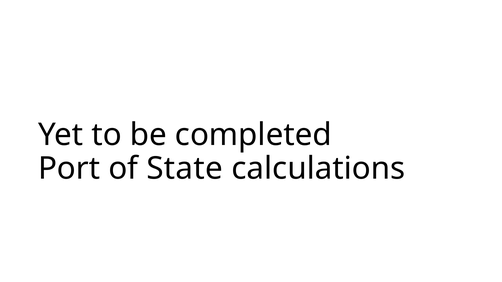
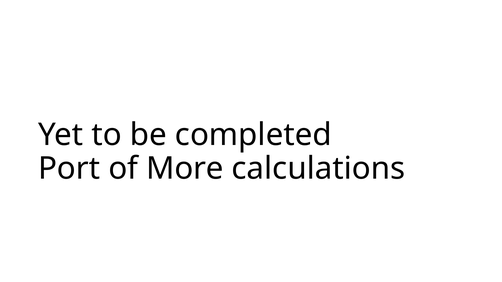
State: State -> More
